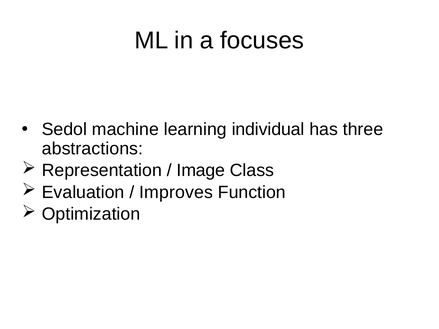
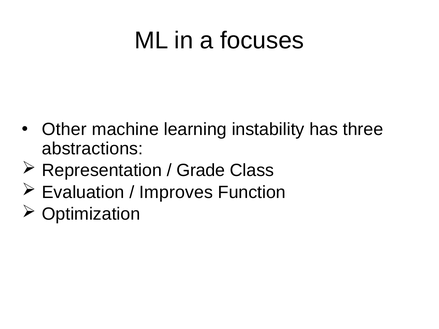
Sedol: Sedol -> Other
individual: individual -> instability
Image: Image -> Grade
